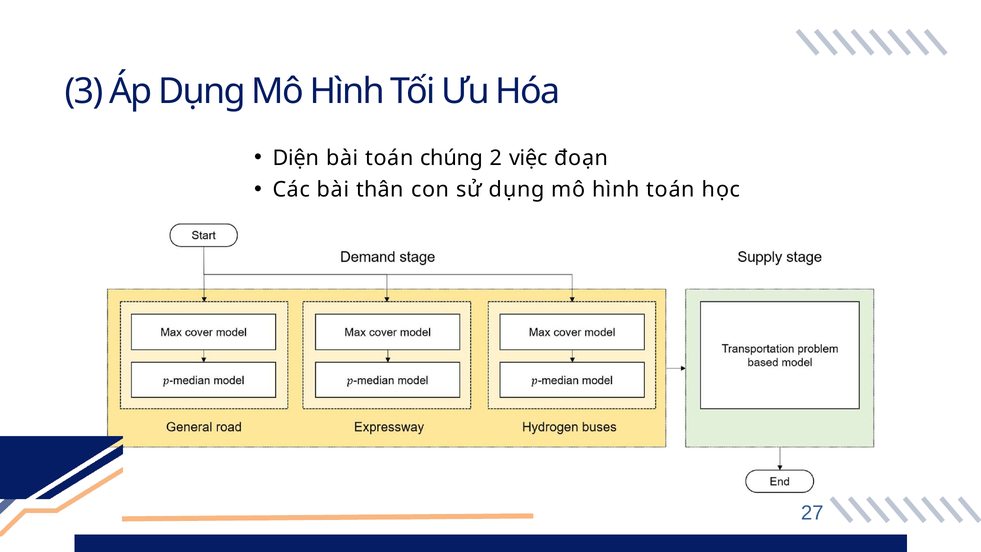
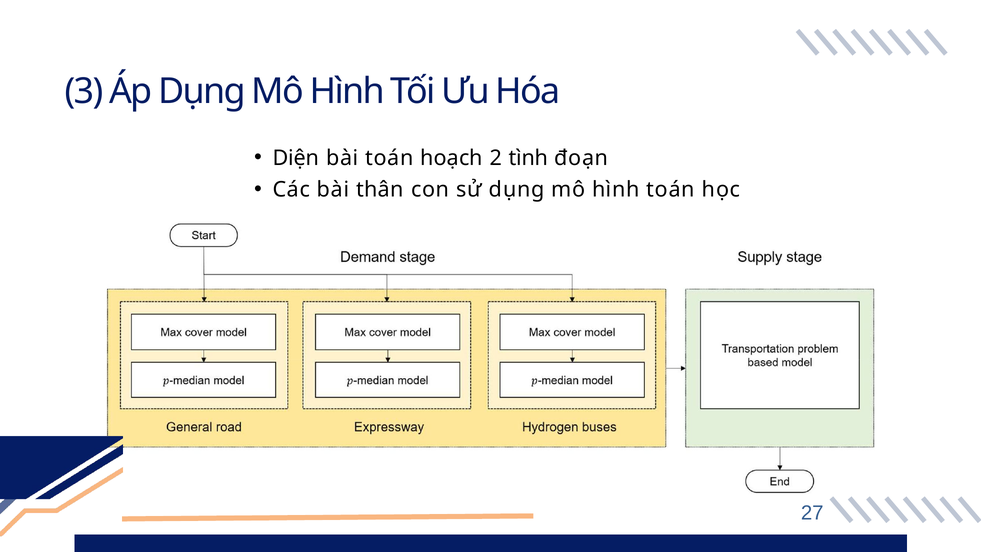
chúng: chúng -> hoạch
việc: việc -> tình
